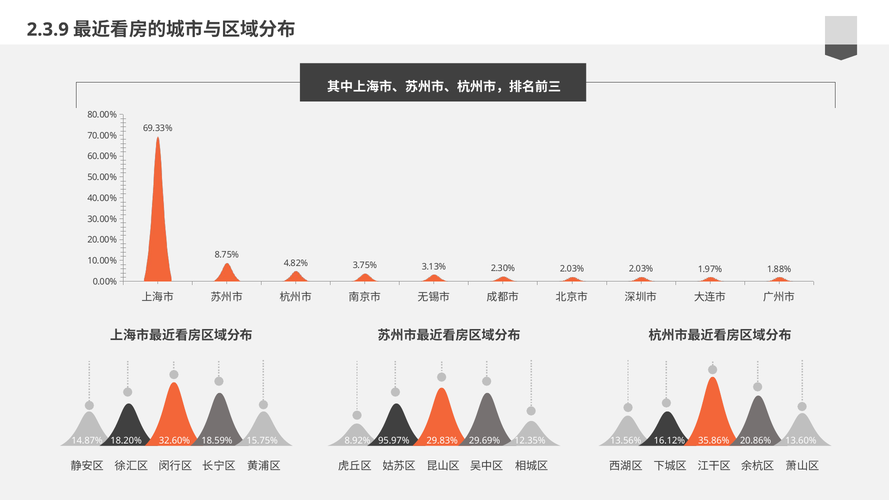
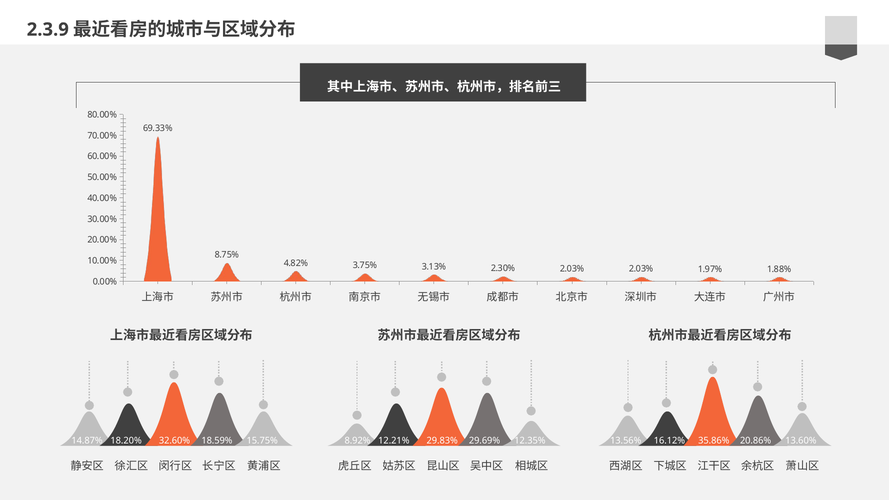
95.97%: 95.97% -> 12.21%
